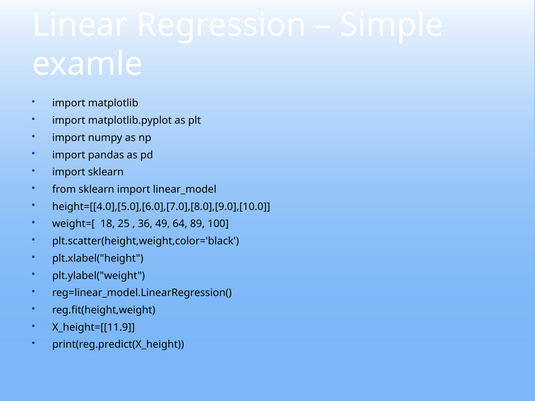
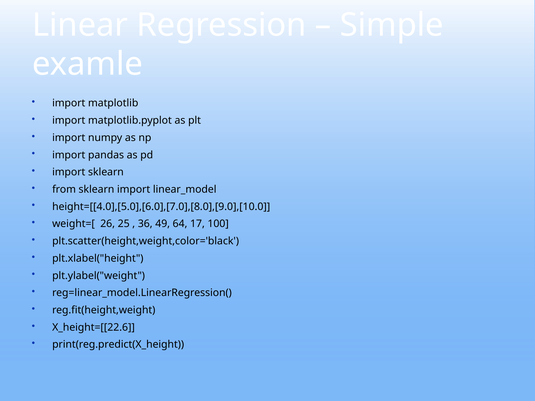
18: 18 -> 26
89: 89 -> 17
X_height=[[11.9: X_height=[[11.9 -> X_height=[[22.6
